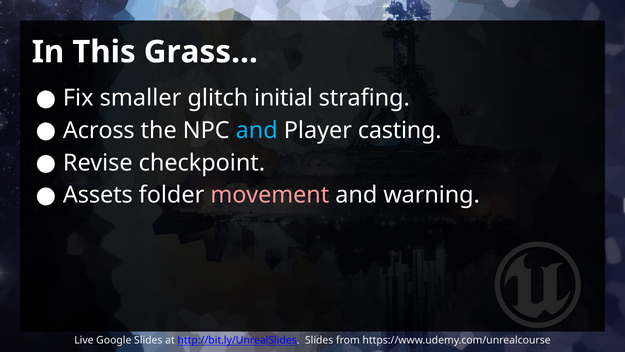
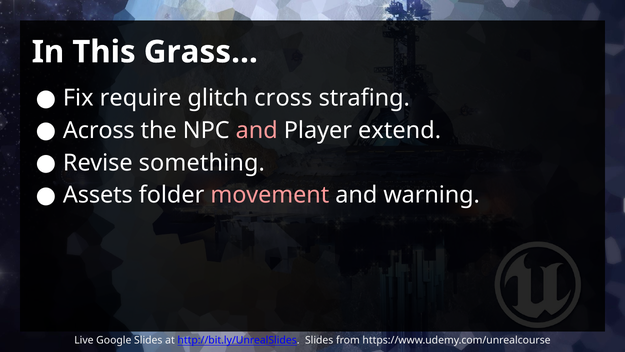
smaller: smaller -> require
initial: initial -> cross
and at (257, 130) colour: light blue -> pink
casting: casting -> extend
checkpoint: checkpoint -> something
